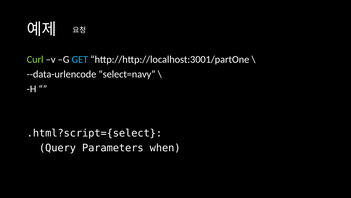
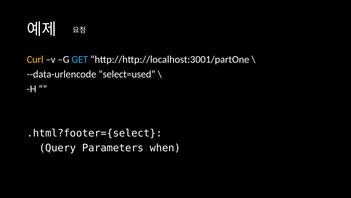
Curl colour: light green -> yellow
select=navy: select=navy -> select=used
.html?script={select: .html?script={select -> .html?footer={select
